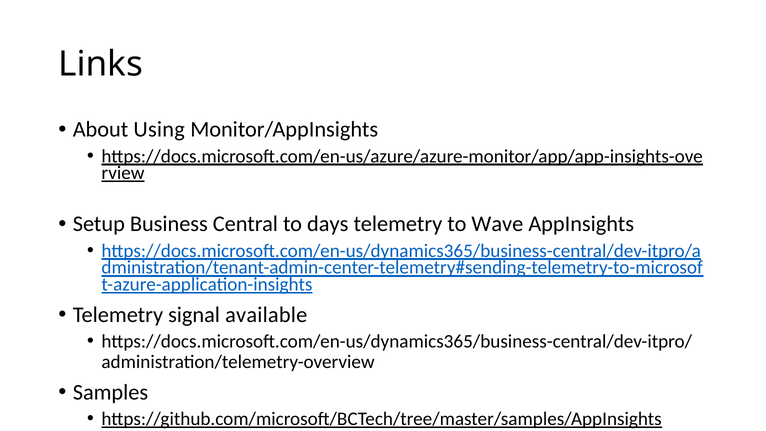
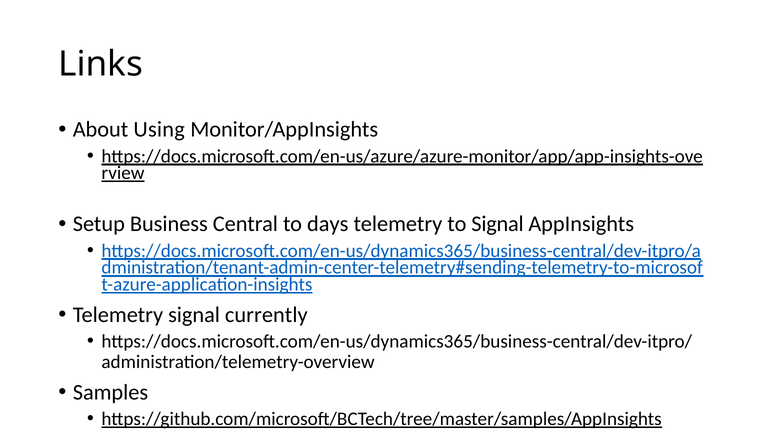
to Wave: Wave -> Signal
available: available -> currently
